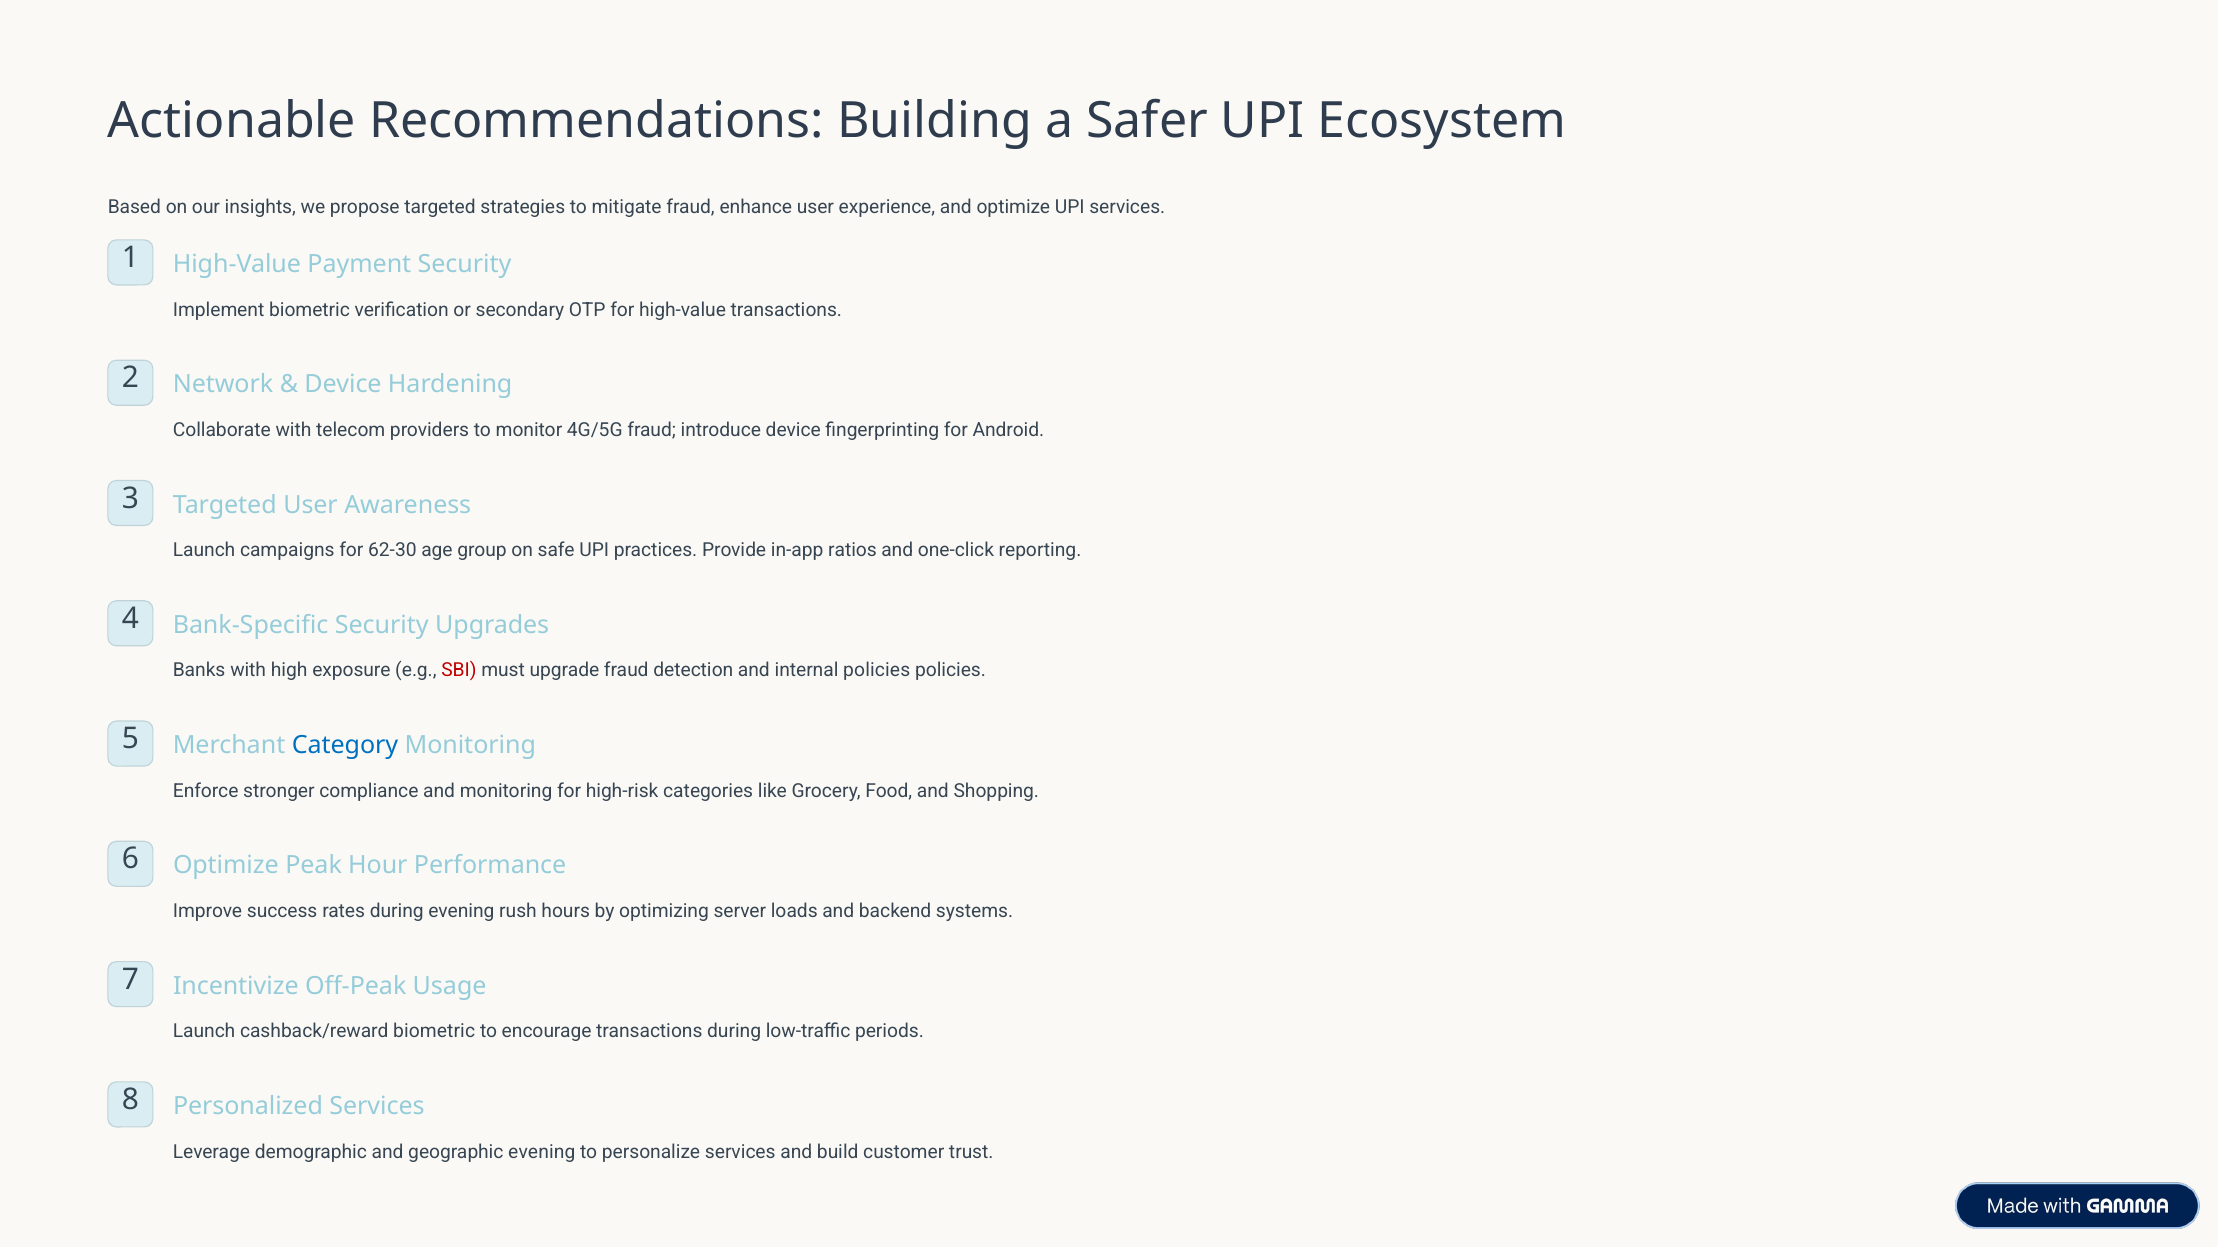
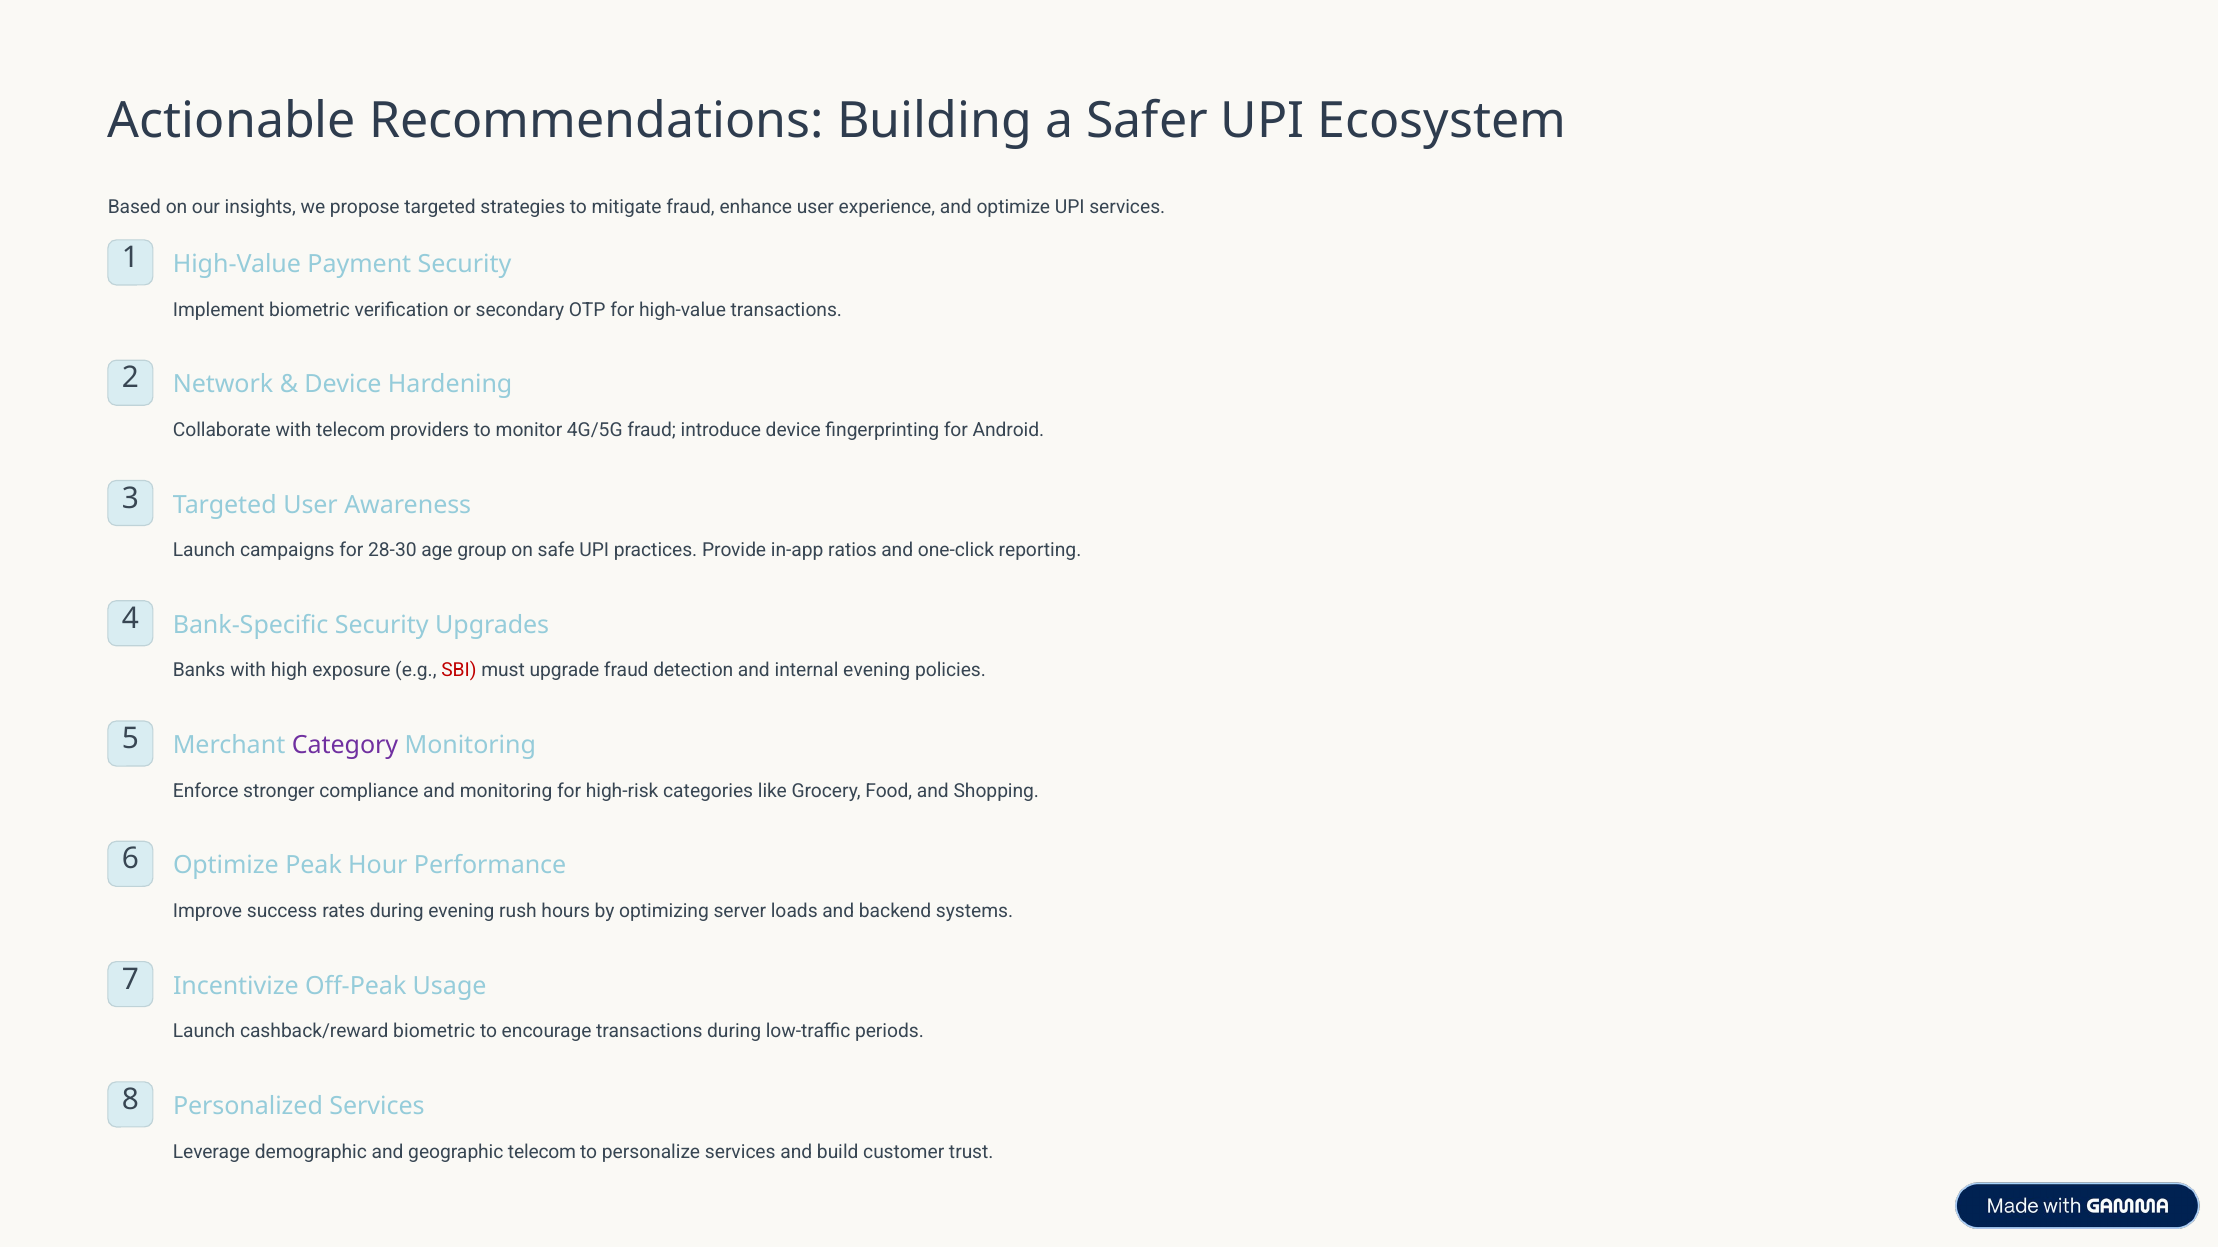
62-30: 62-30 -> 28-30
internal policies: policies -> evening
Category colour: blue -> purple
geographic evening: evening -> telecom
